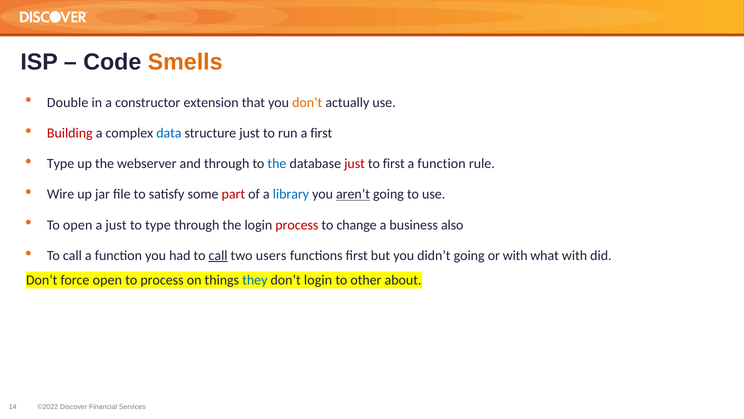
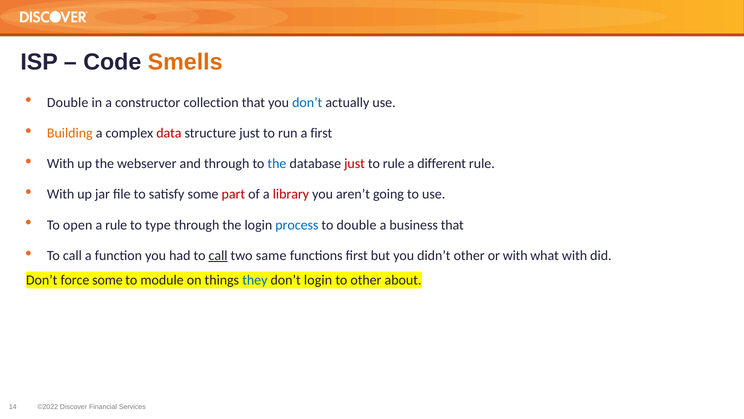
extension: extension -> collection
don’t at (307, 102) colour: orange -> blue
Building colour: red -> orange
data colour: blue -> red
Type at (61, 163): Type -> With
to first: first -> rule
function at (442, 163): function -> different
Wire at (61, 194): Wire -> With
library colour: blue -> red
aren’t underline: present -> none
a just: just -> rule
process at (297, 225) colour: red -> blue
to change: change -> double
business also: also -> that
users: users -> same
didn’t going: going -> other
force open: open -> some
to process: process -> module
